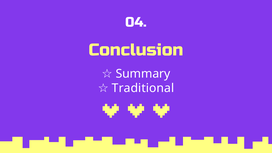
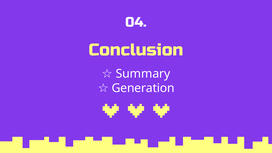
Traditional: Traditional -> Generation
